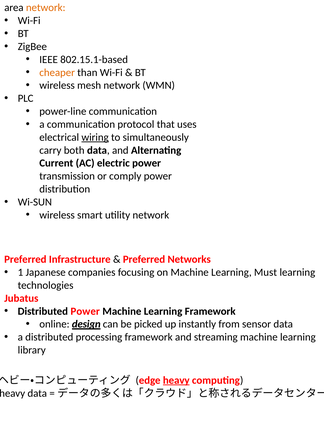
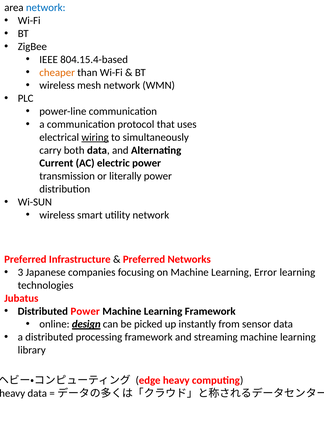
network at (46, 8) colour: orange -> blue
802.15.1-based: 802.15.1-based -> 804.15.4-based
comply: comply -> literally
1: 1 -> 3
Must: Must -> Error
heavy at (176, 380) underline: present -> none
